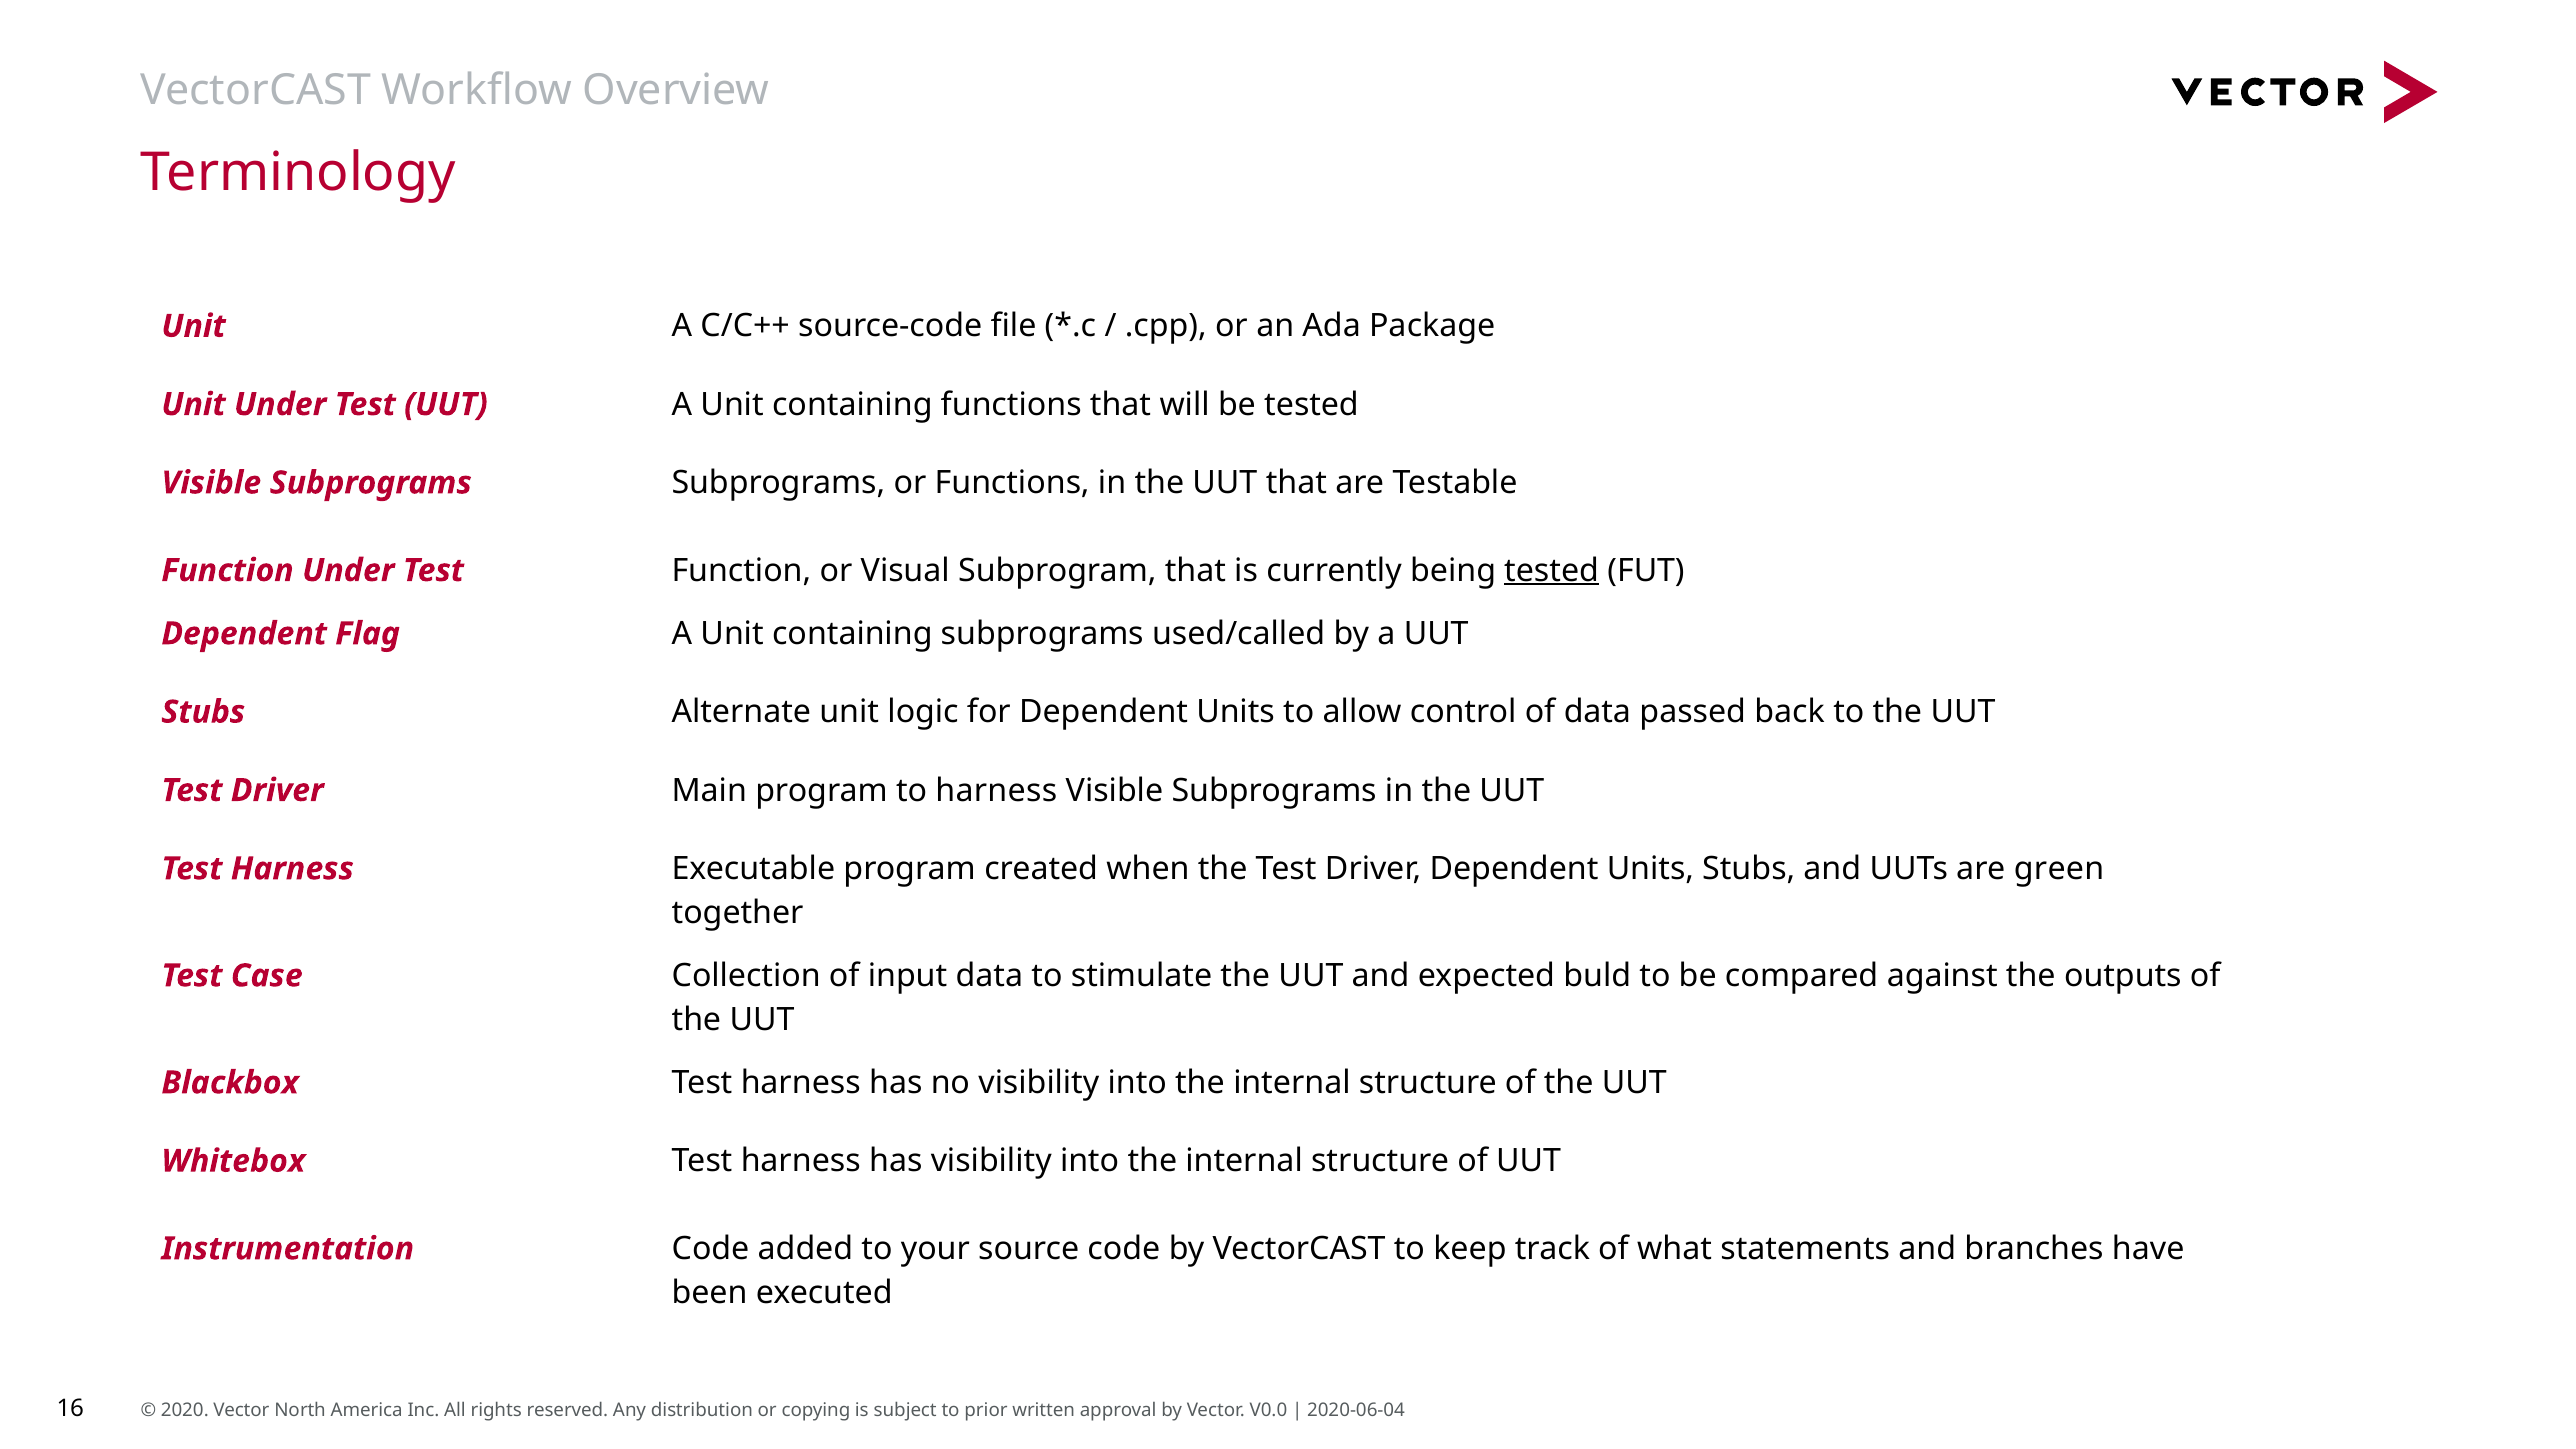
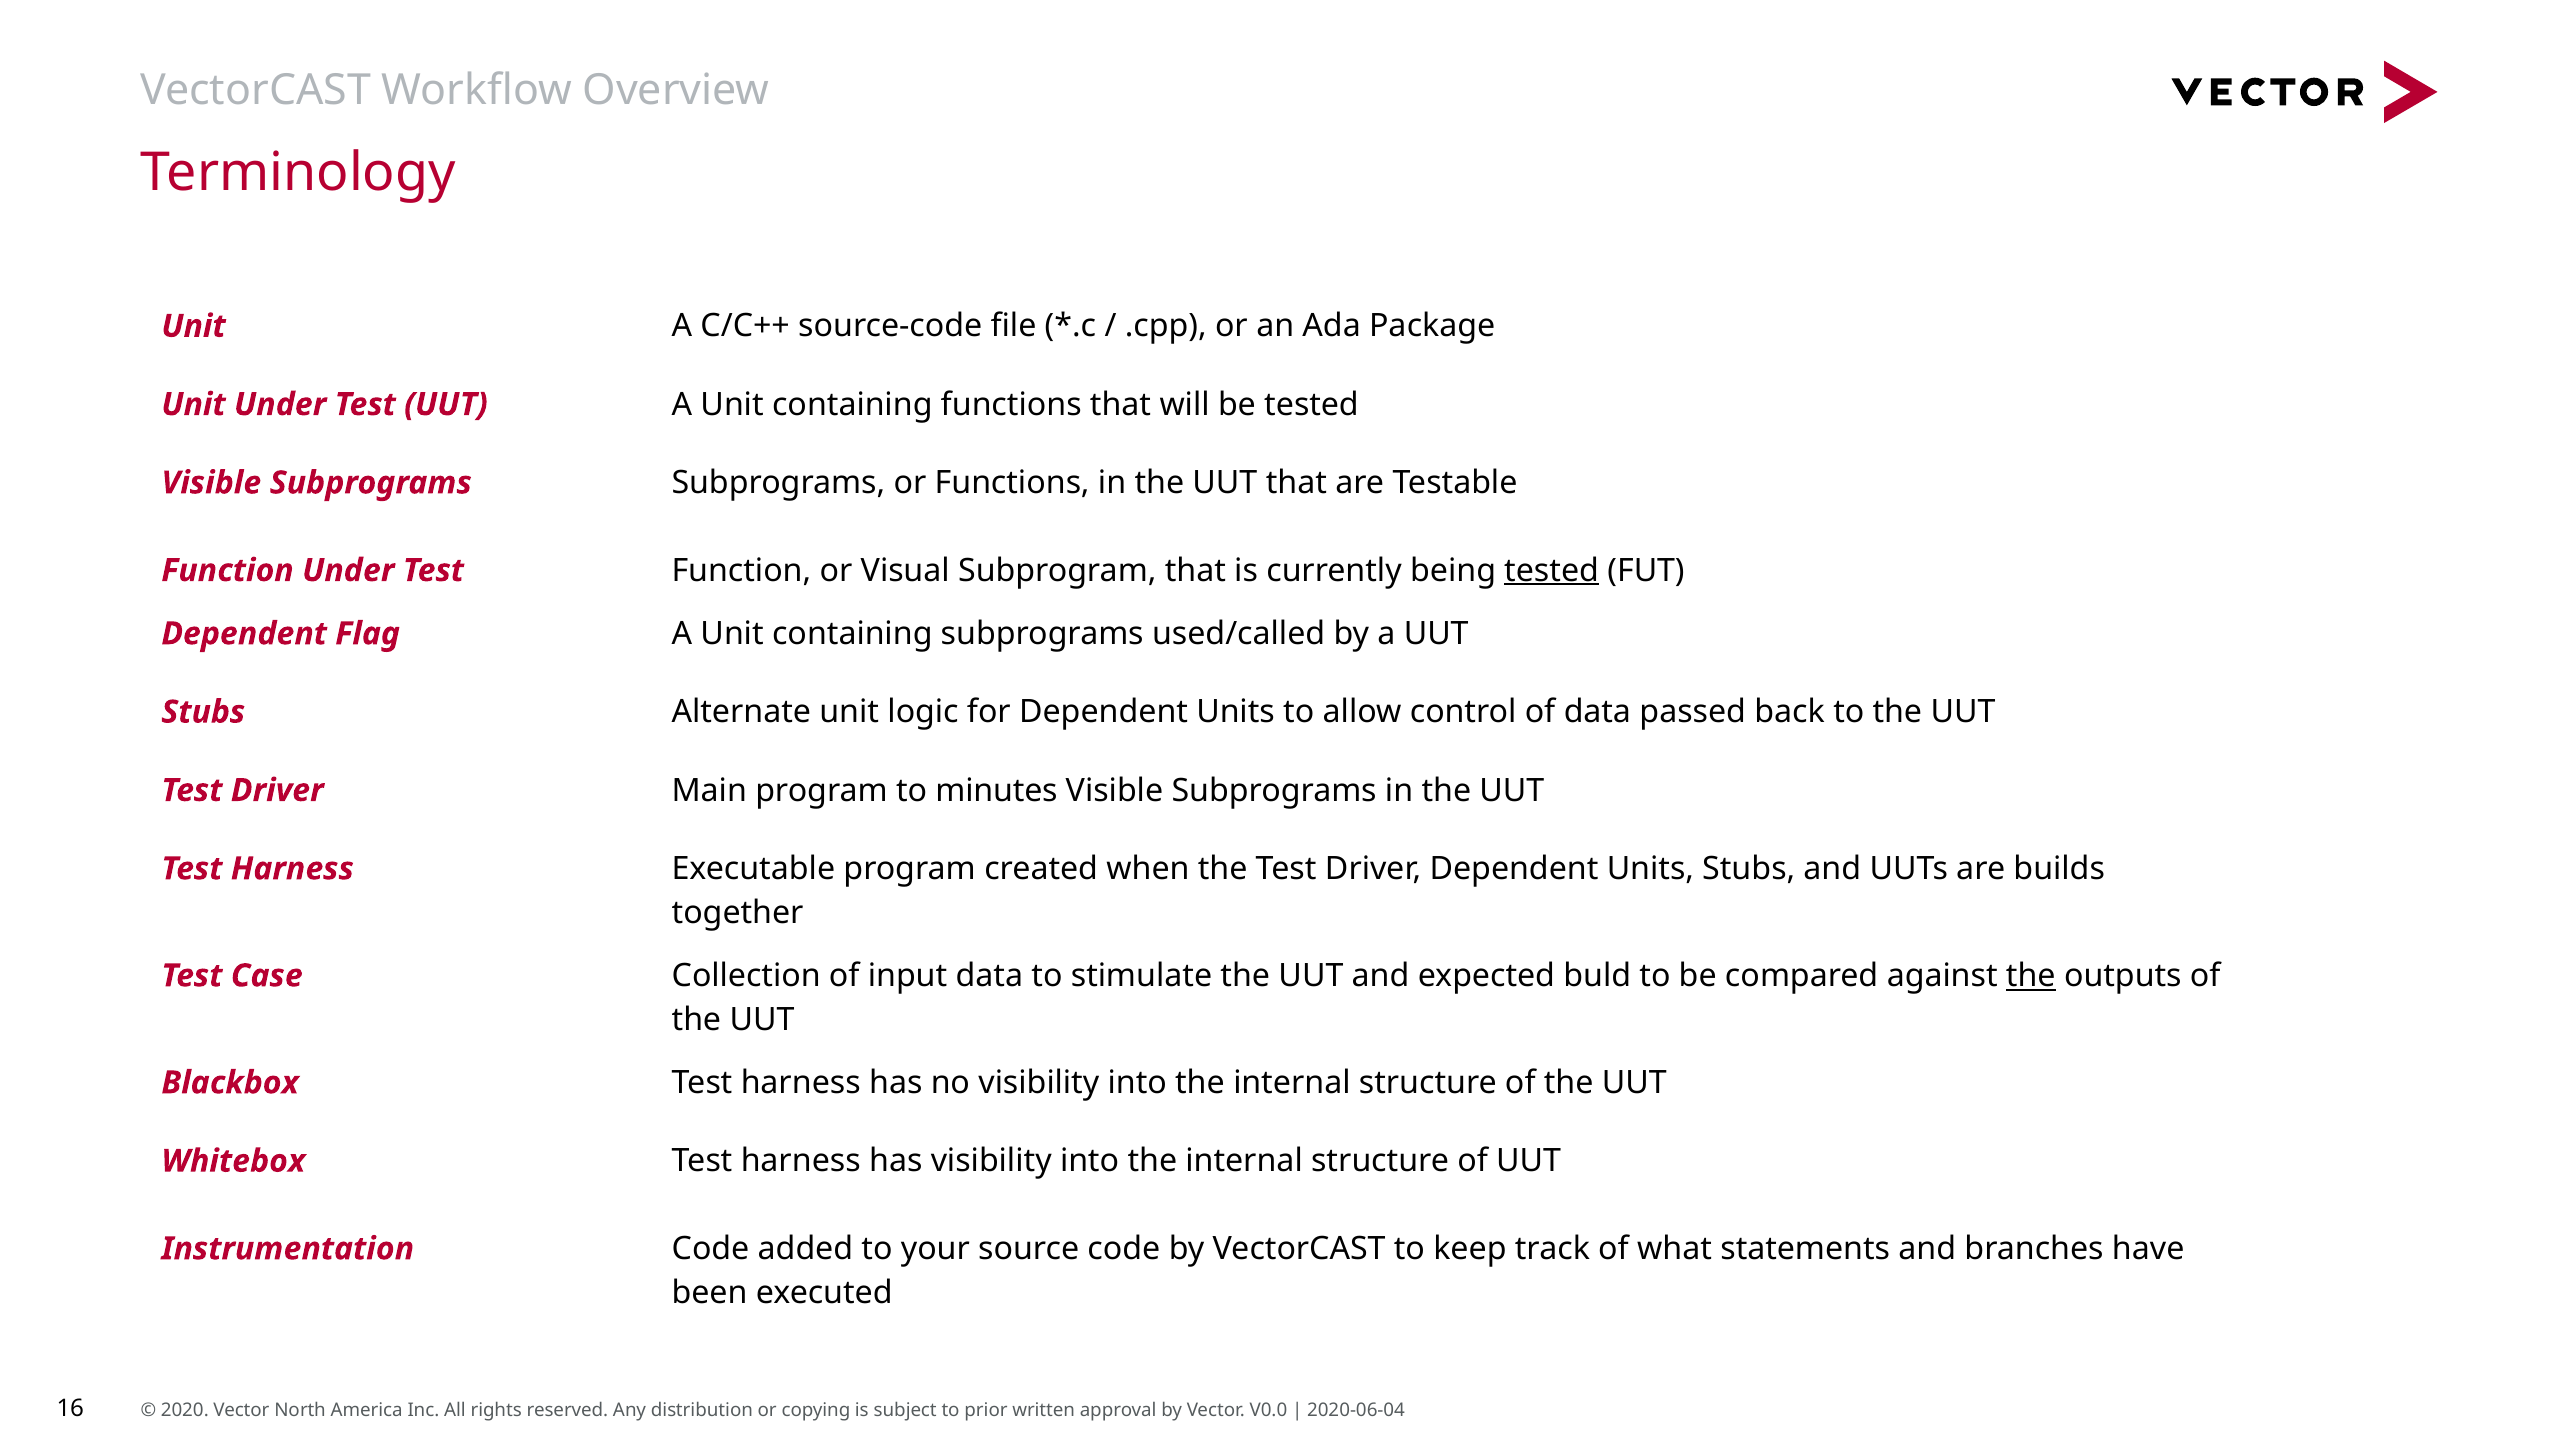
to harness: harness -> minutes
green: green -> builds
the at (2031, 976) underline: none -> present
